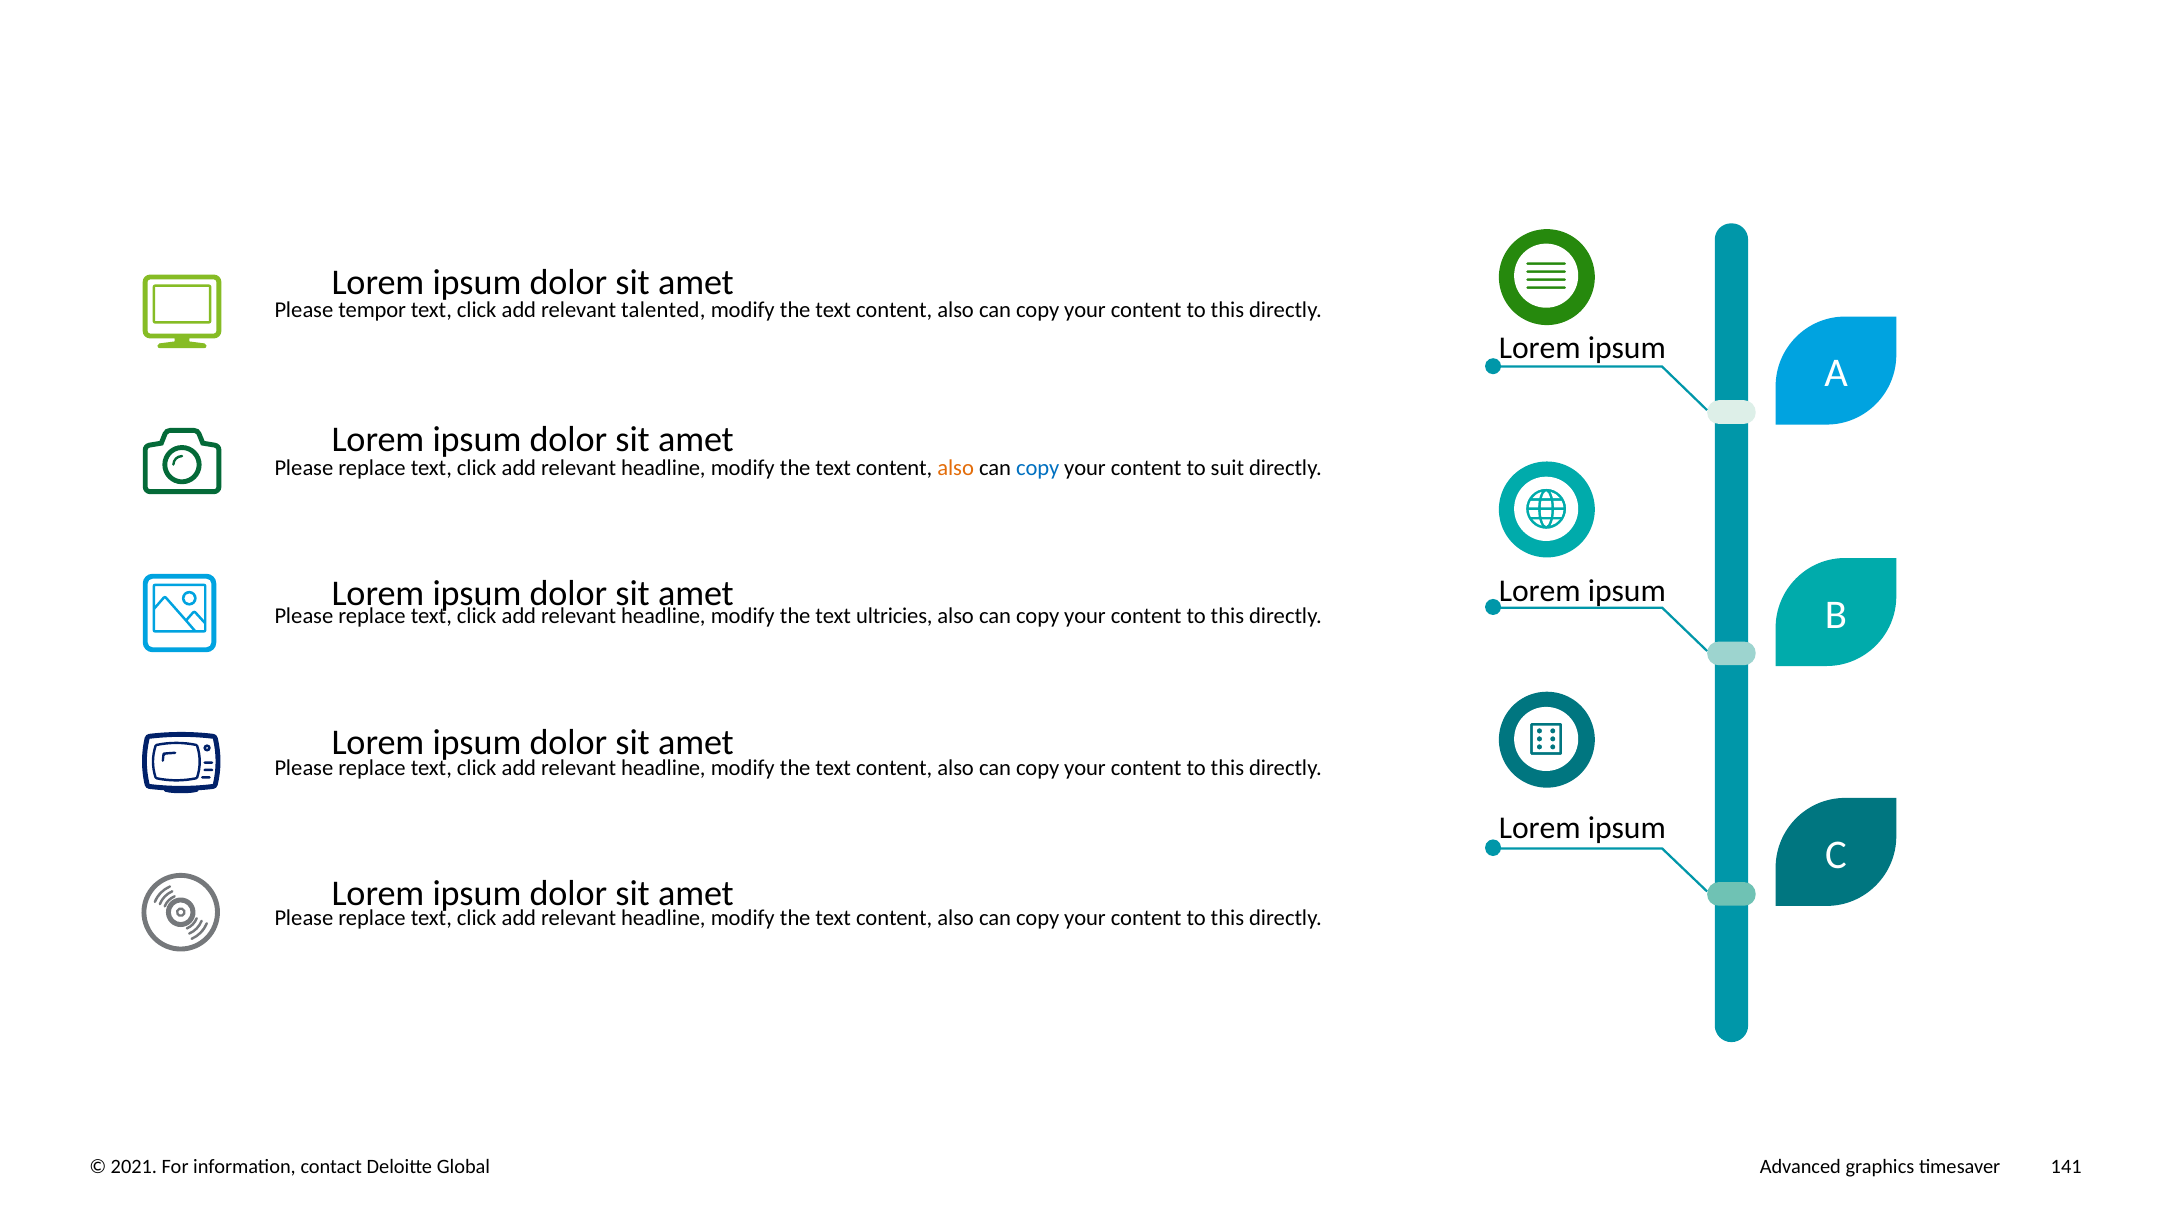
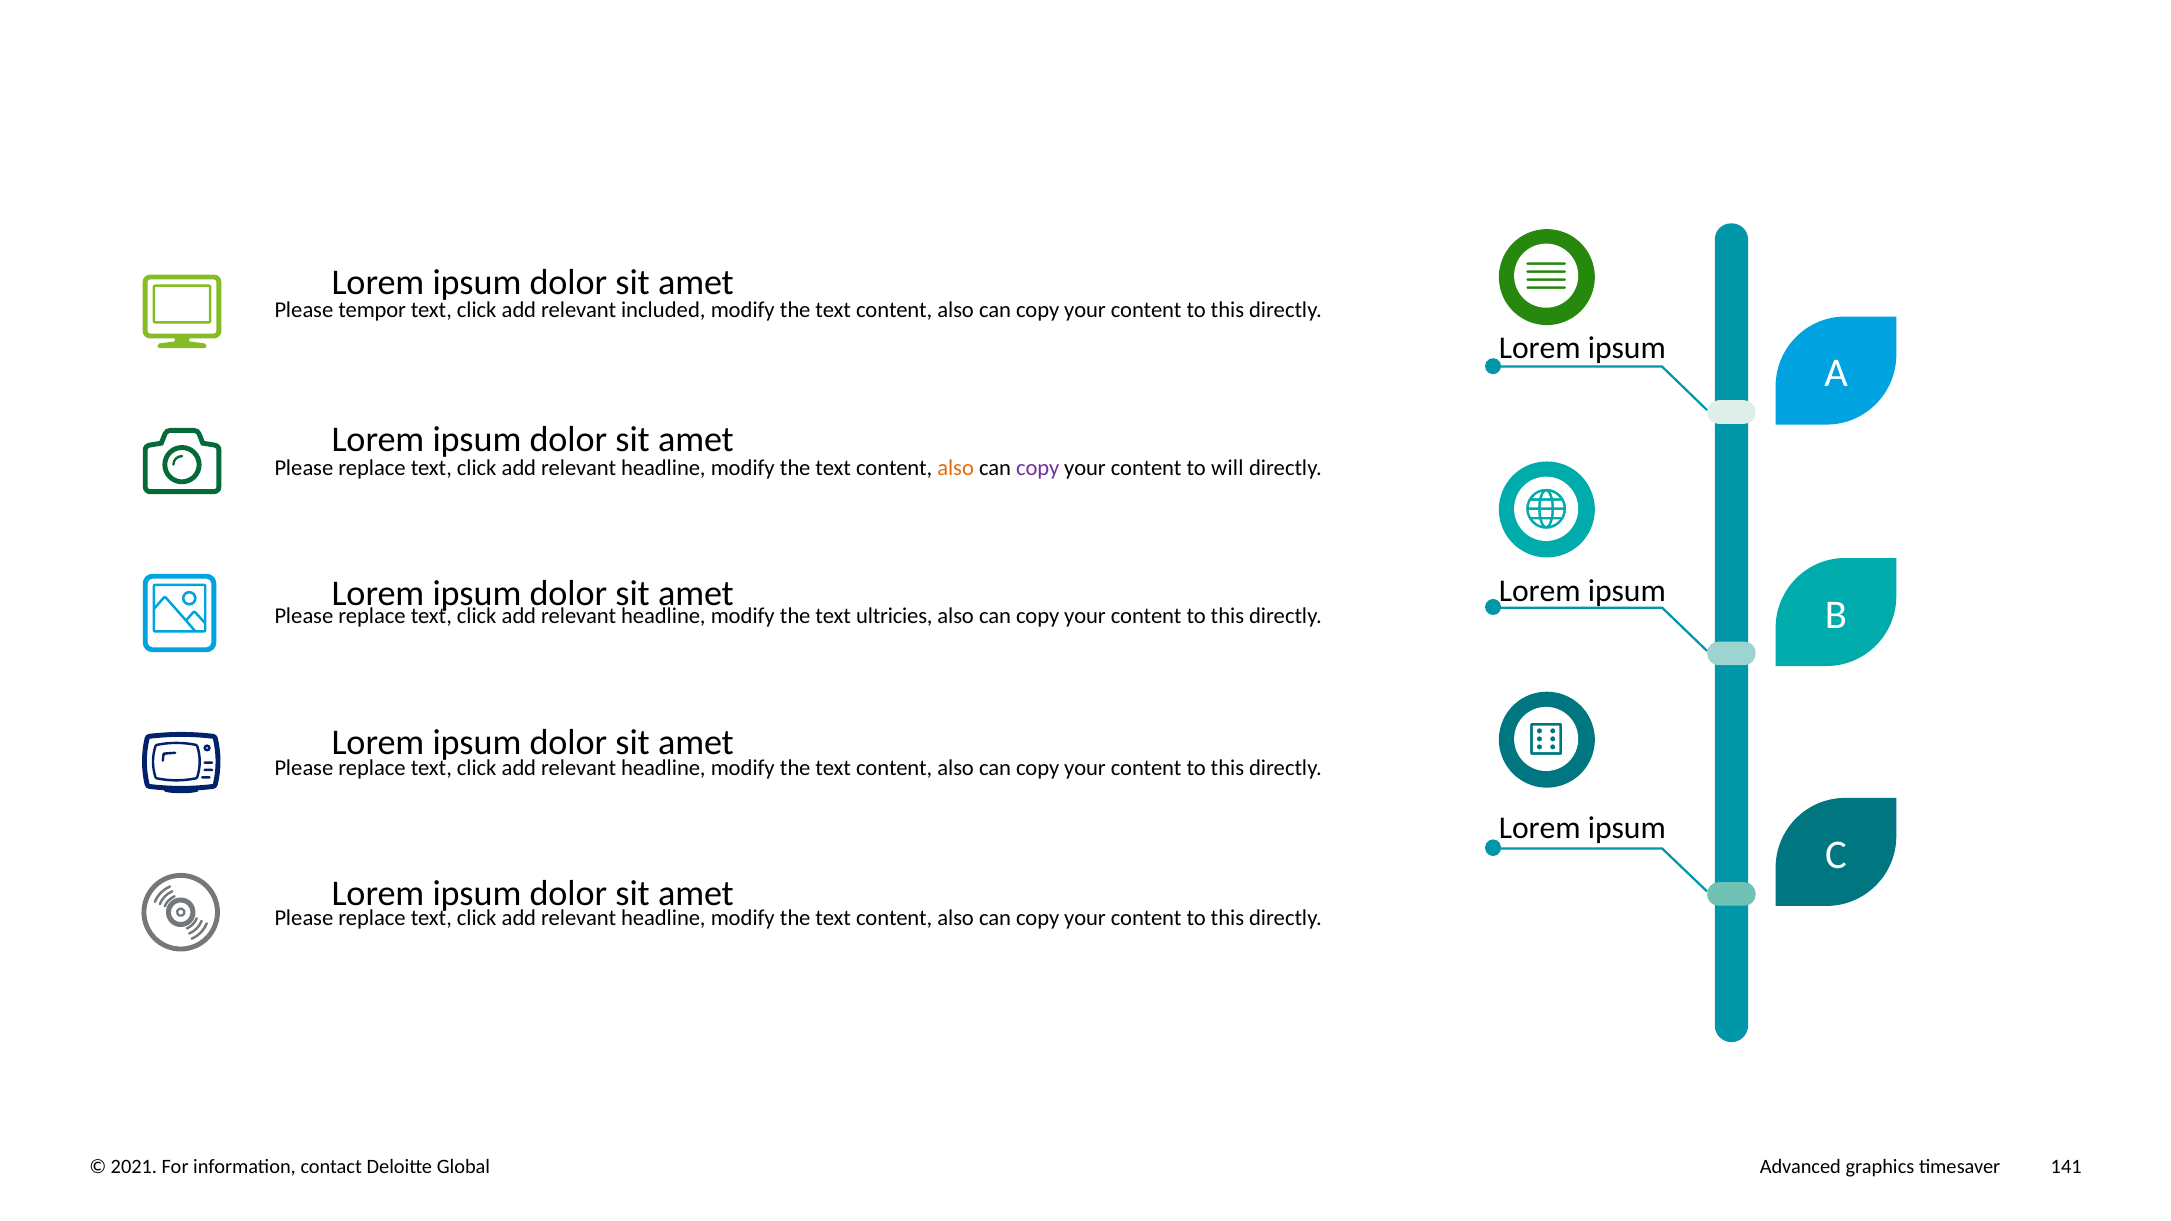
talented: talented -> included
copy at (1038, 468) colour: blue -> purple
suit: suit -> will
